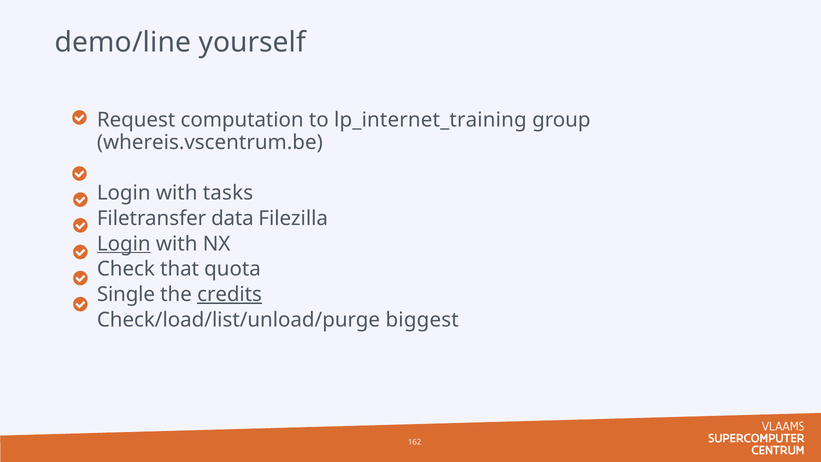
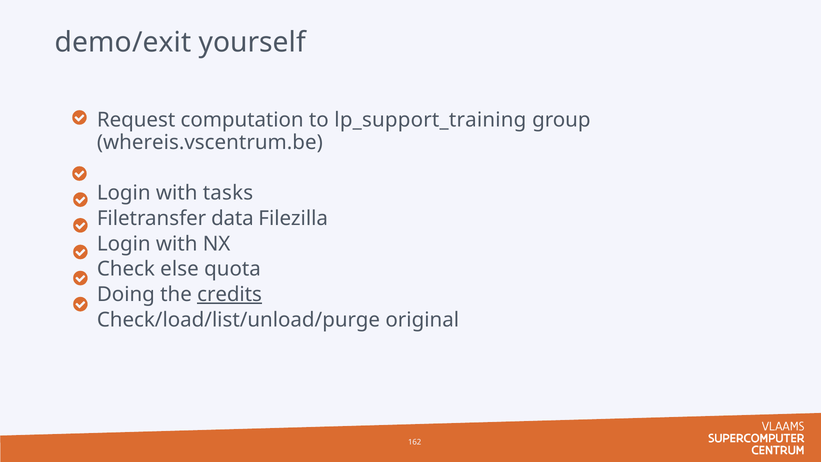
demo/line: demo/line -> demo/exit
lp_internet_training: lp_internet_training -> lp_support_training
Login at (124, 244) underline: present -> none
that: that -> else
Single: Single -> Doing
biggest: biggest -> original
